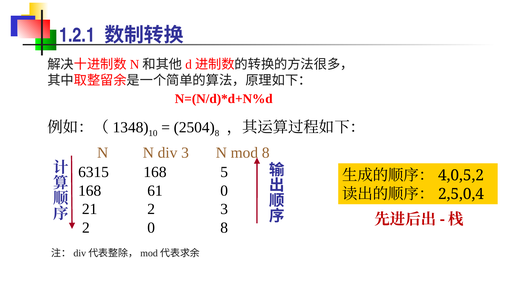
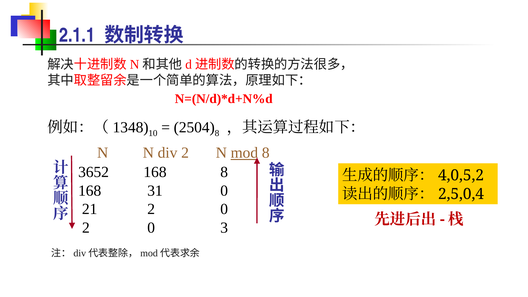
1.2.1: 1.2.1 -> 2.1.1
div 3: 3 -> 2
mod underline: none -> present
6315: 6315 -> 3652
168 5: 5 -> 8
61: 61 -> 31
21 2 3: 3 -> 0
0 8: 8 -> 3
